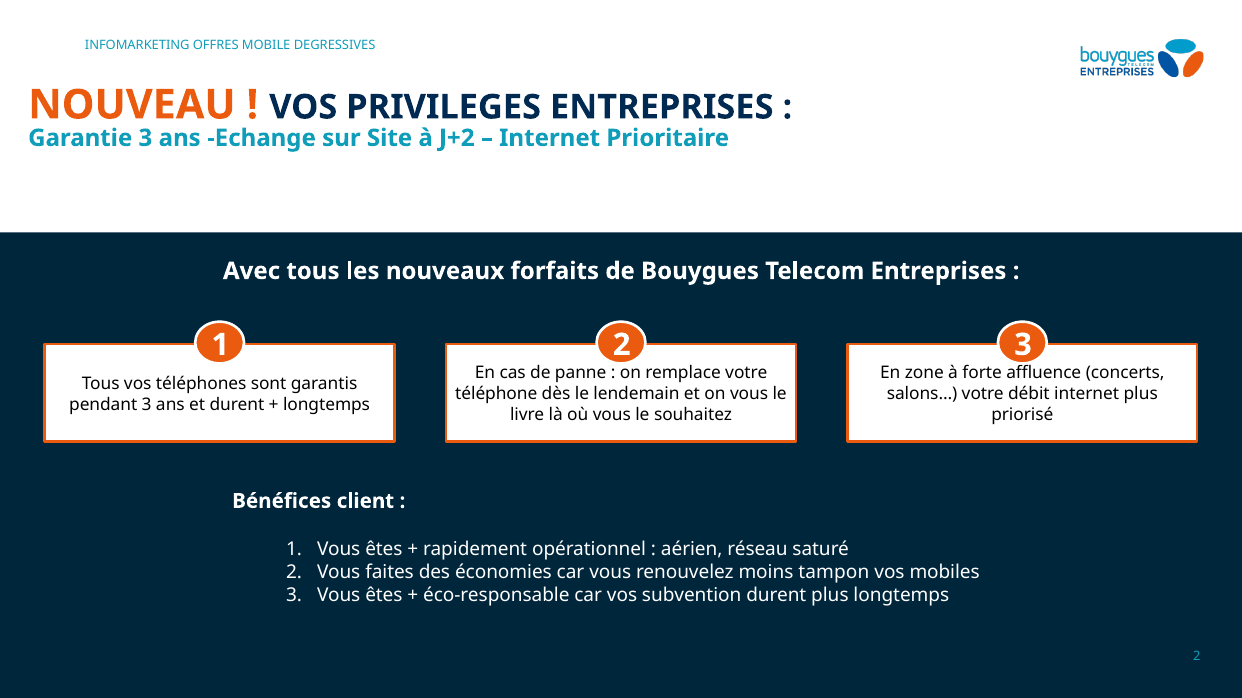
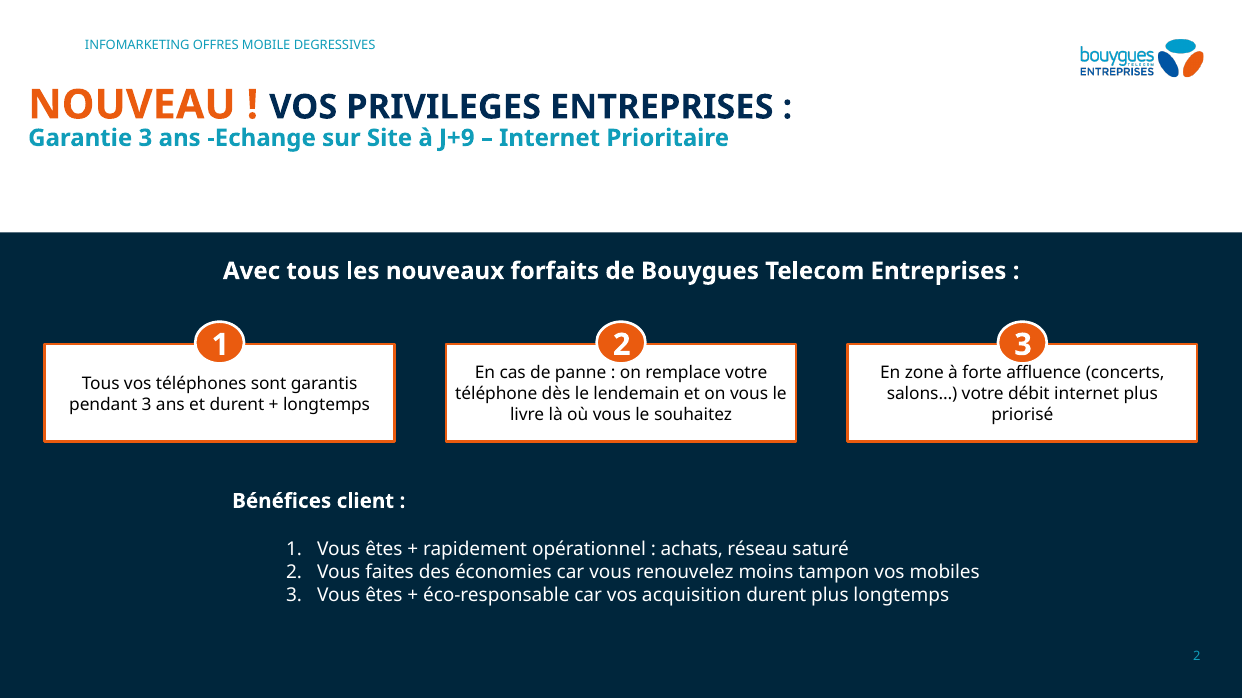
J+2: J+2 -> J+9
aérien: aérien -> achats
subvention: subvention -> acquisition
